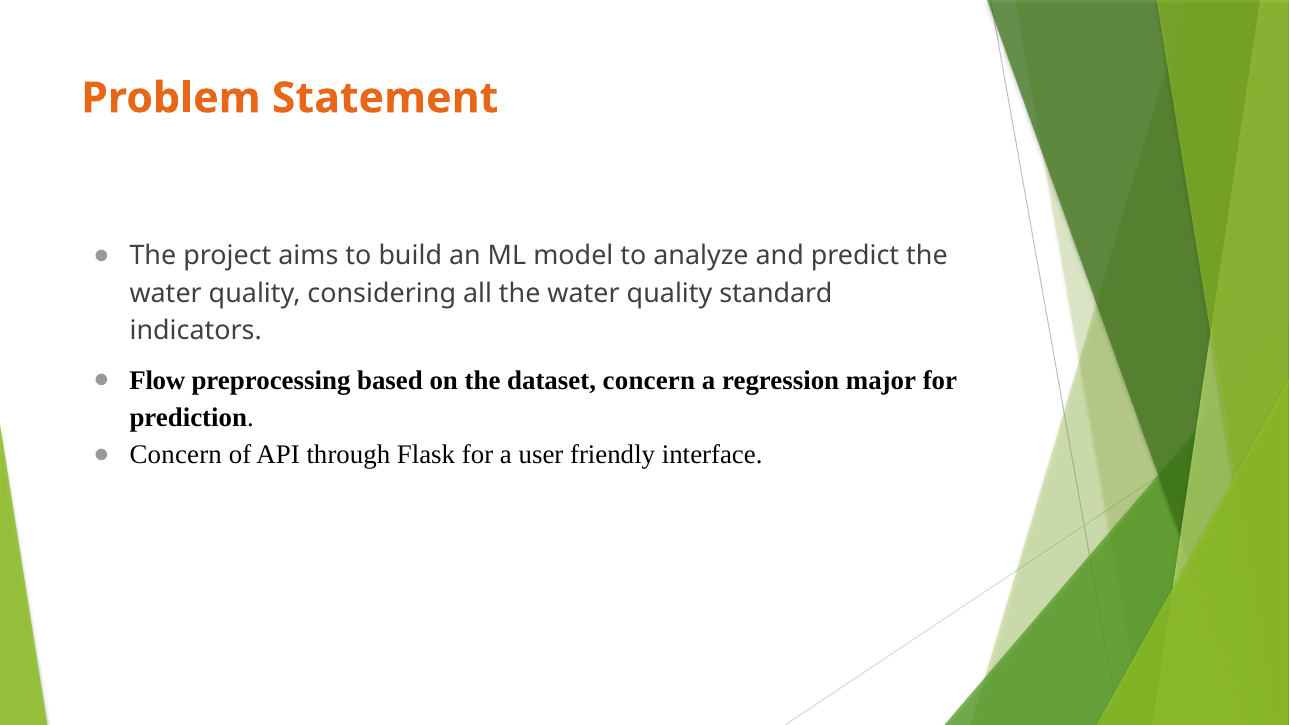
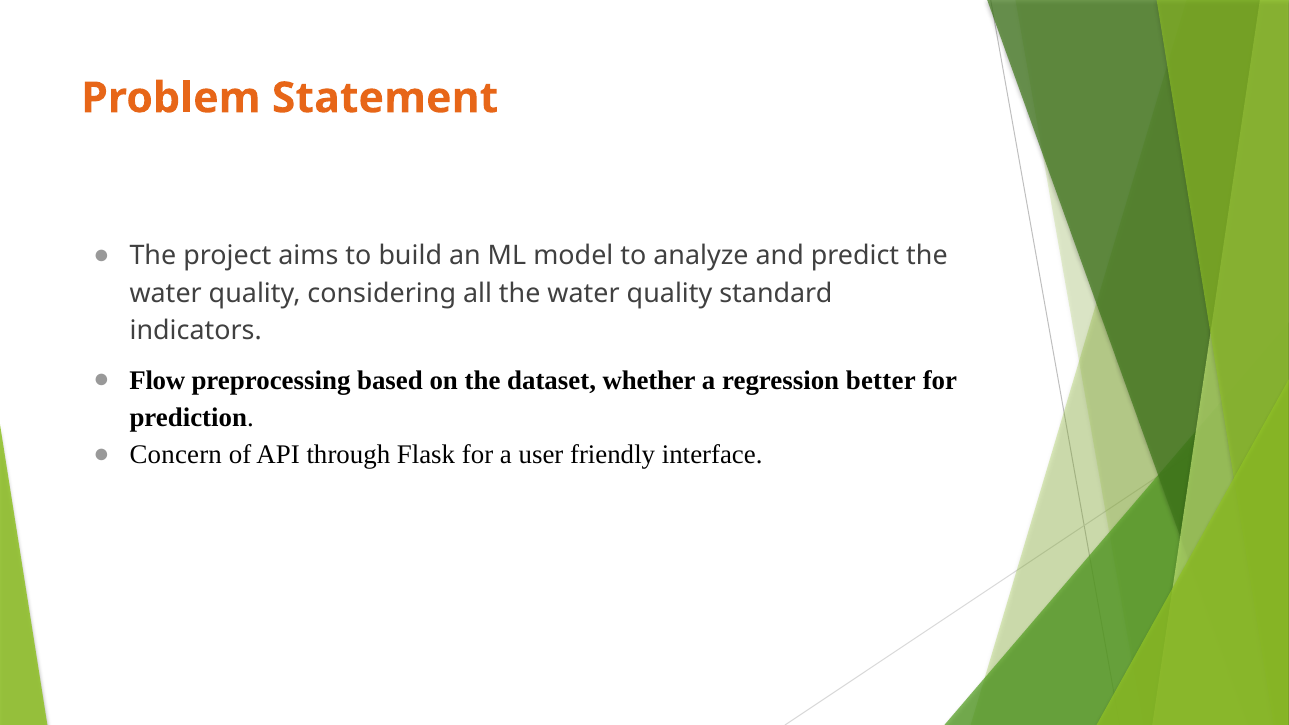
dataset concern: concern -> whether
major: major -> better
